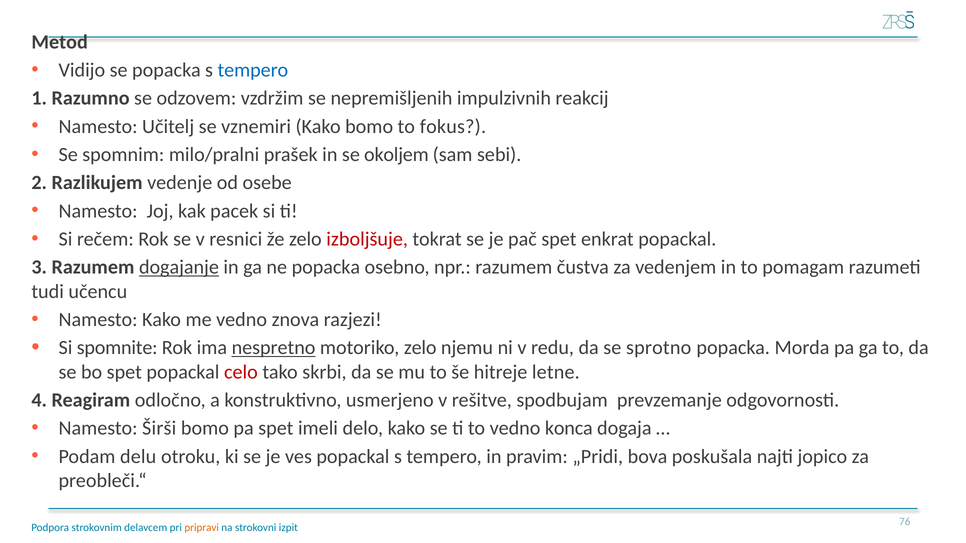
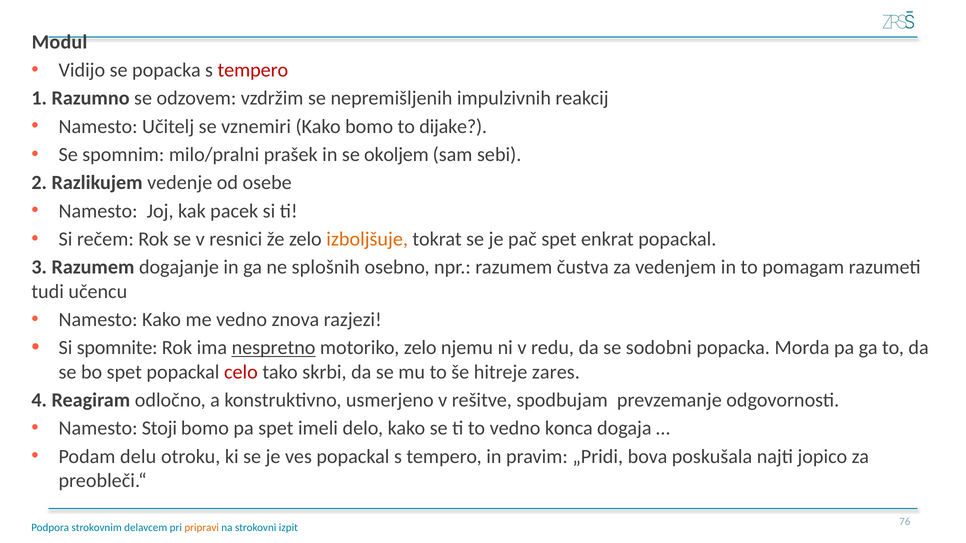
Metod: Metod -> Modul
tempero at (253, 70) colour: blue -> red
fokus: fokus -> dijake
izboljšuje colour: red -> orange
dogajanje underline: present -> none
ne popacka: popacka -> splošnih
sprotno: sprotno -> sodobni
letne: letne -> zares
Širši: Širši -> Stoji
